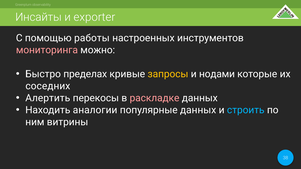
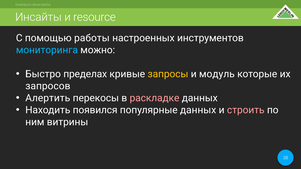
exporter: exporter -> resource
мониторинга colour: pink -> light blue
нодами: нодами -> модуль
соседних: соседних -> запросов
аналогии: аналогии -> появился
строить colour: light blue -> pink
